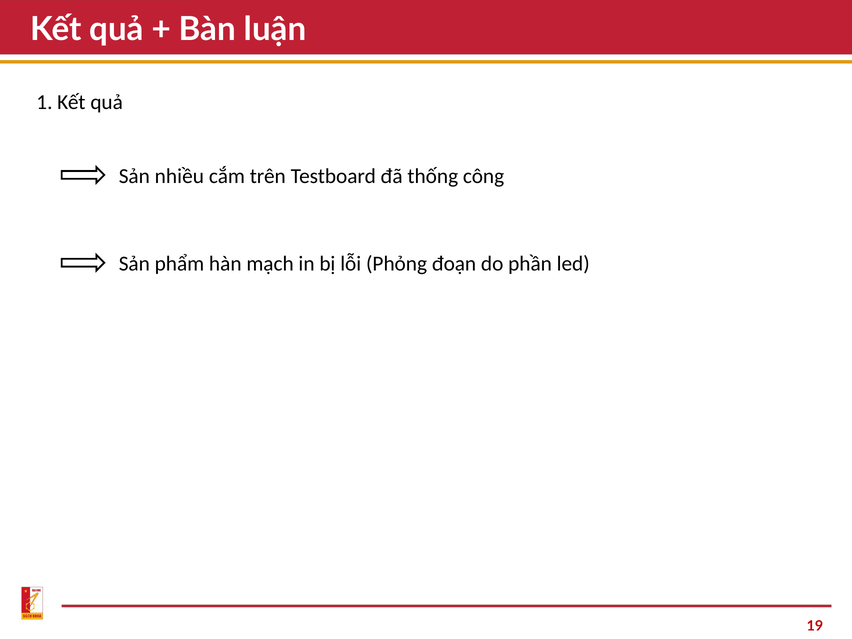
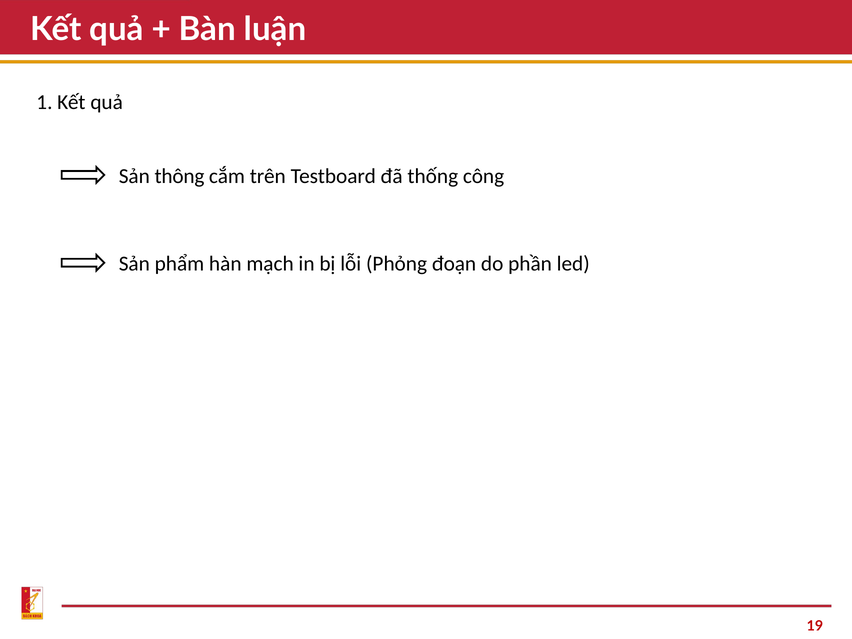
nhiều: nhiều -> thông
